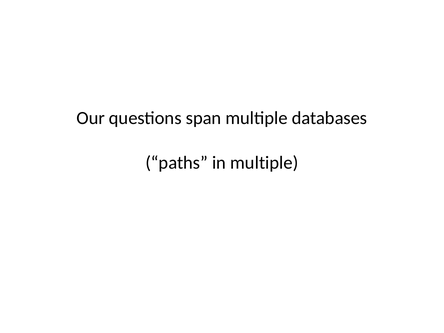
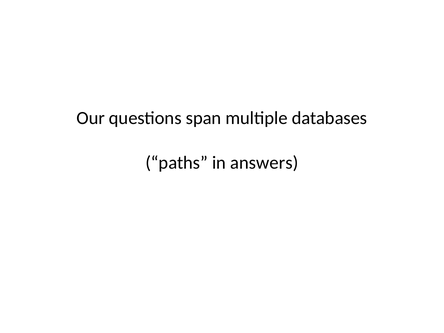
in multiple: multiple -> answers
